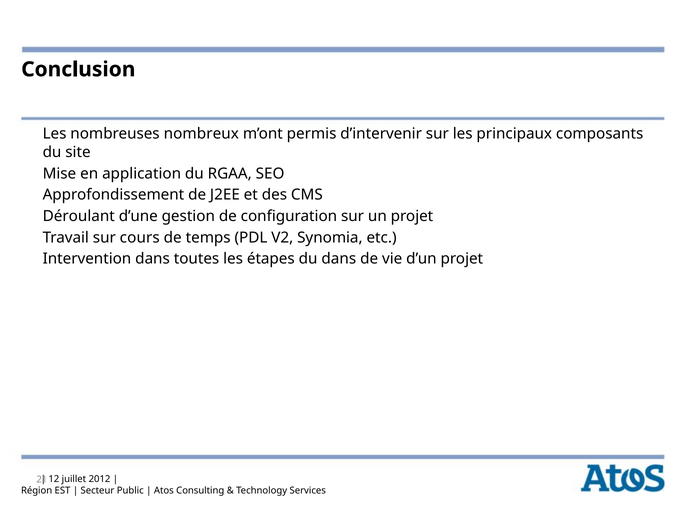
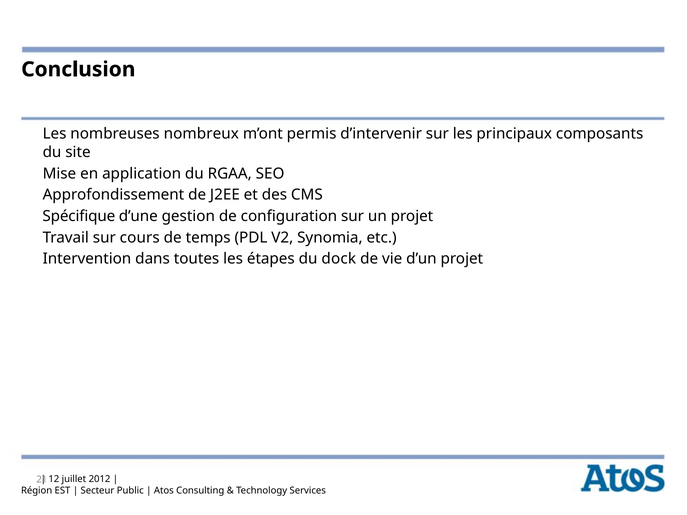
Déroulant: Déroulant -> Spécifique
du dans: dans -> dock
